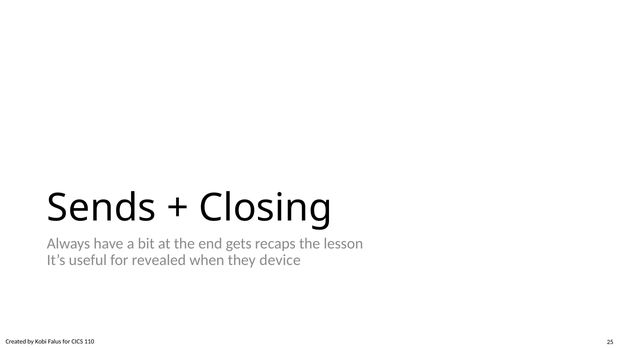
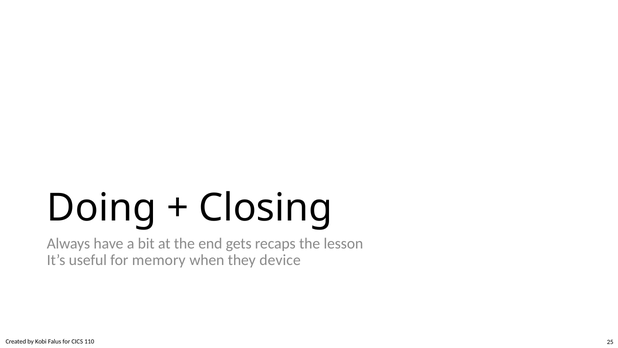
Sends: Sends -> Doing
revealed: revealed -> memory
